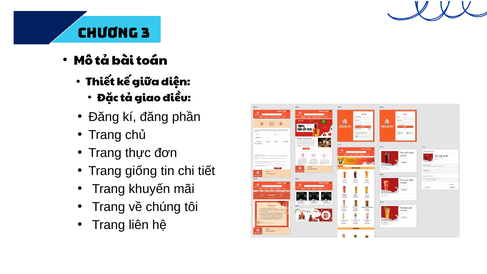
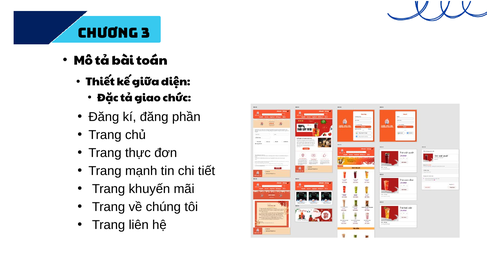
điều: điều -> chức
giống: giống -> mạnh
